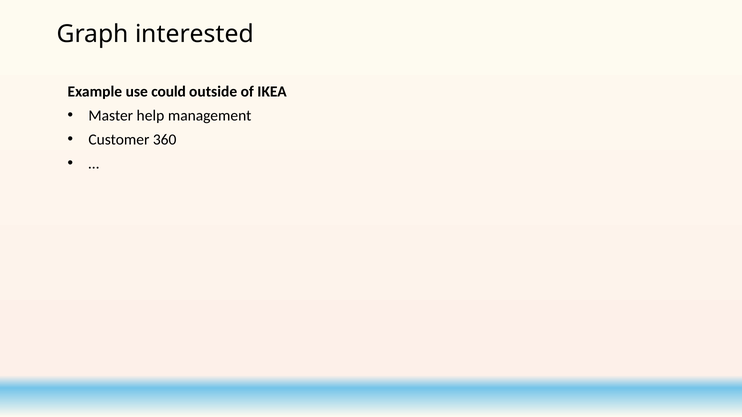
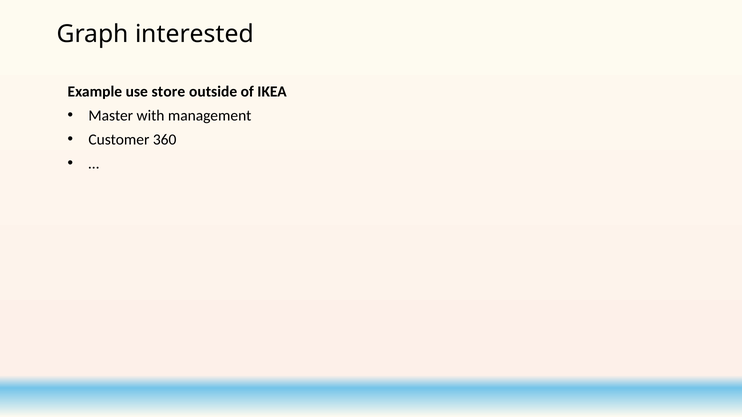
could: could -> store
help: help -> with
